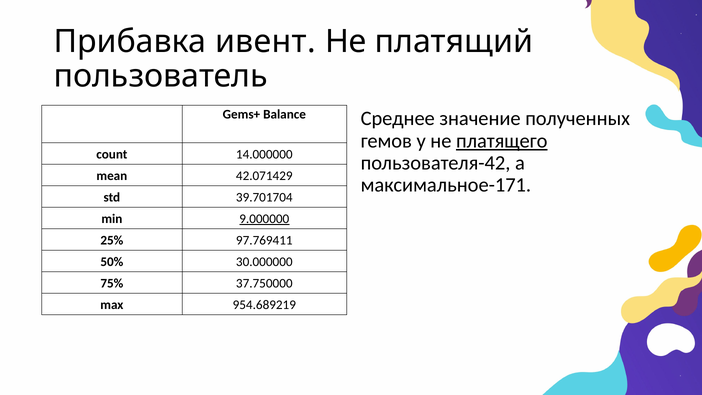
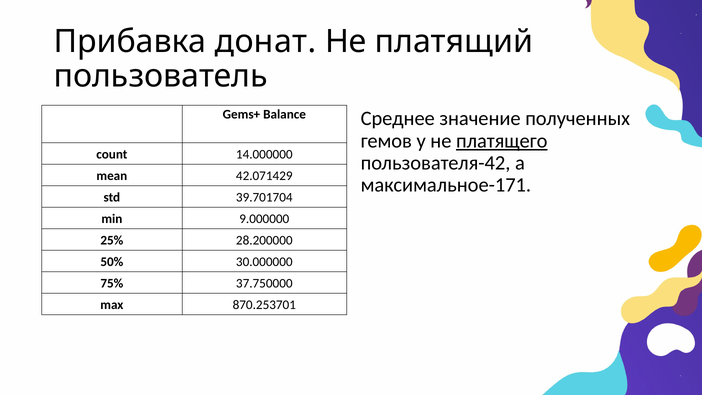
ивент: ивент -> донат
9.000000 underline: present -> none
97.769411: 97.769411 -> 28.200000
954.689219: 954.689219 -> 870.253701
